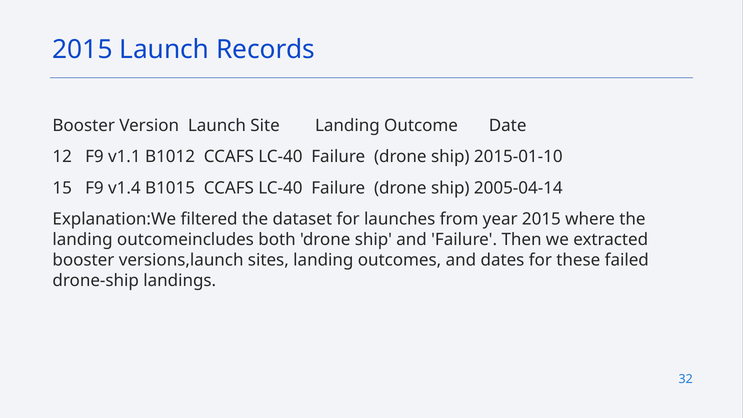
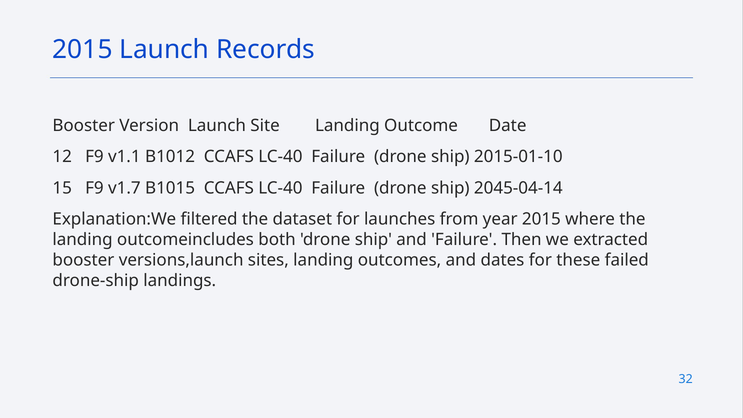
v1.4: v1.4 -> v1.7
2005-04-14: 2005-04-14 -> 2045-04-14
